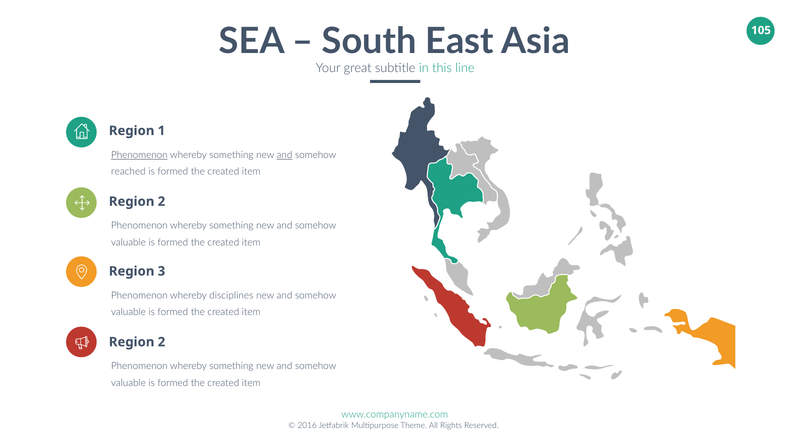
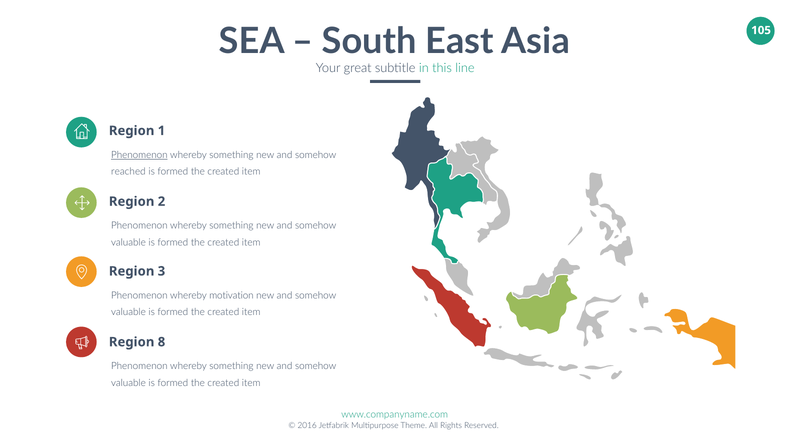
and at (285, 155) underline: present -> none
disciplines: disciplines -> motivation
2 at (161, 342): 2 -> 8
